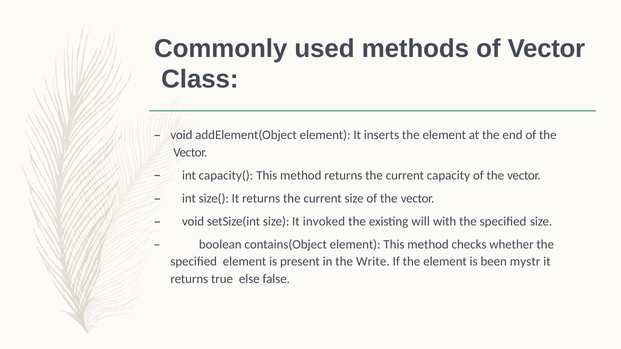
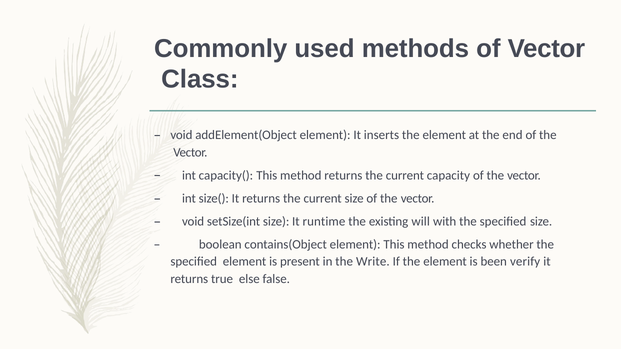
invoked: invoked -> runtime
mystr: mystr -> verify
